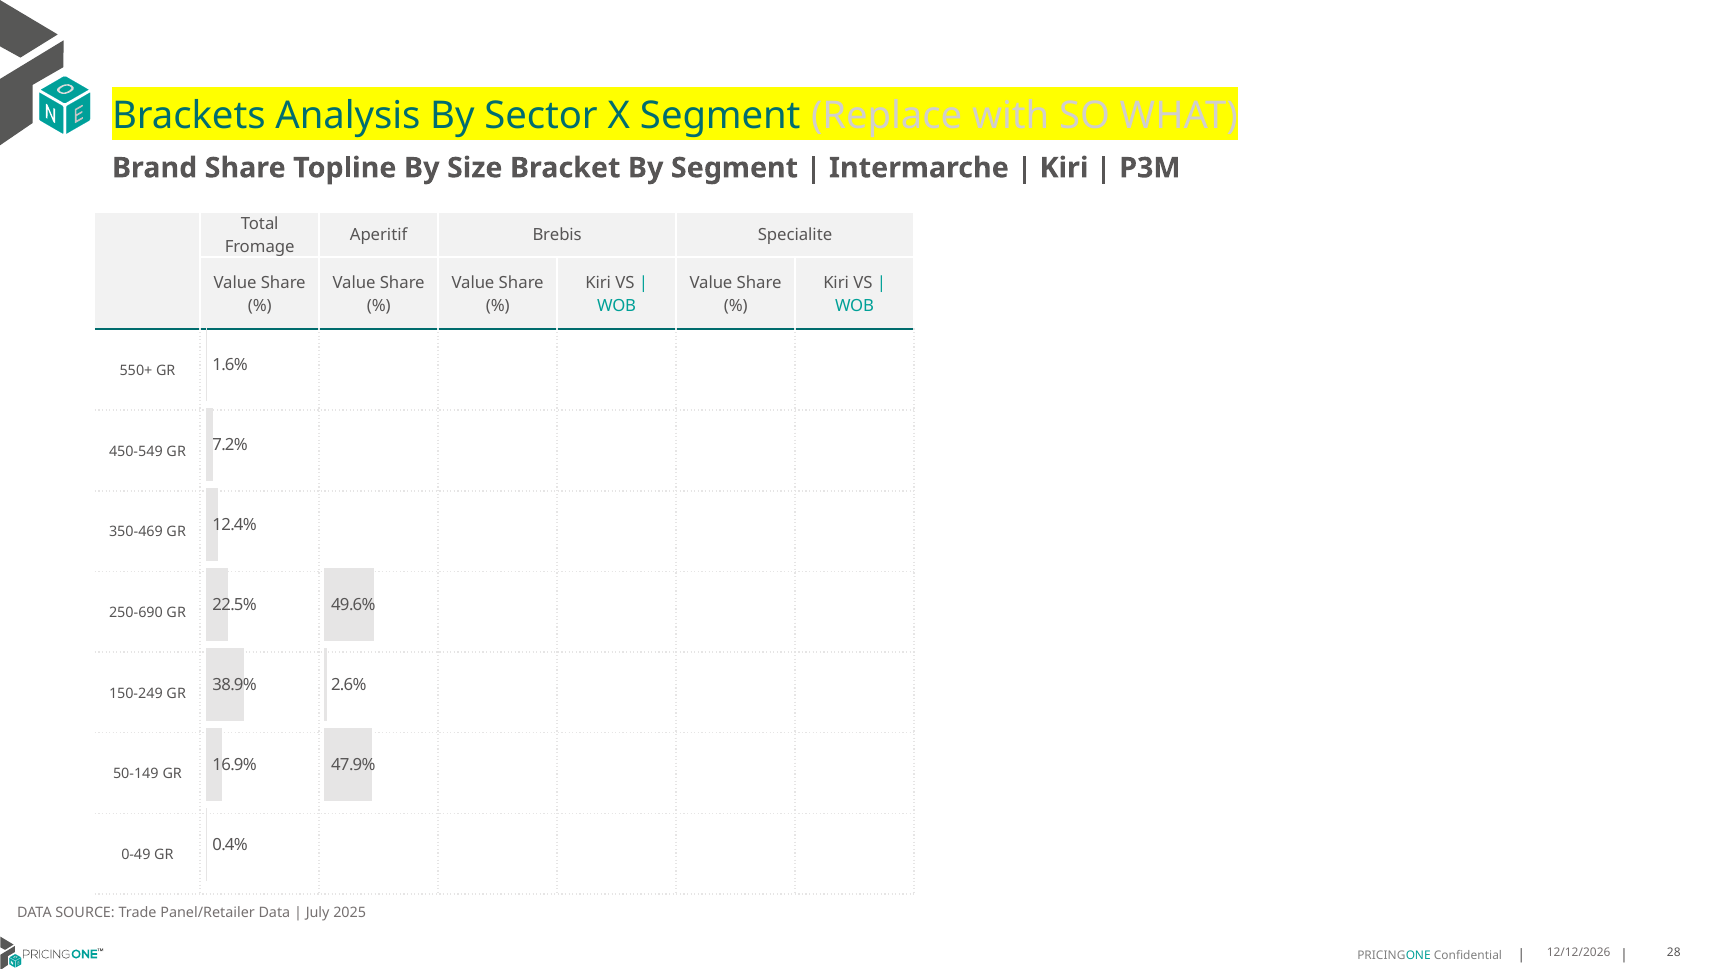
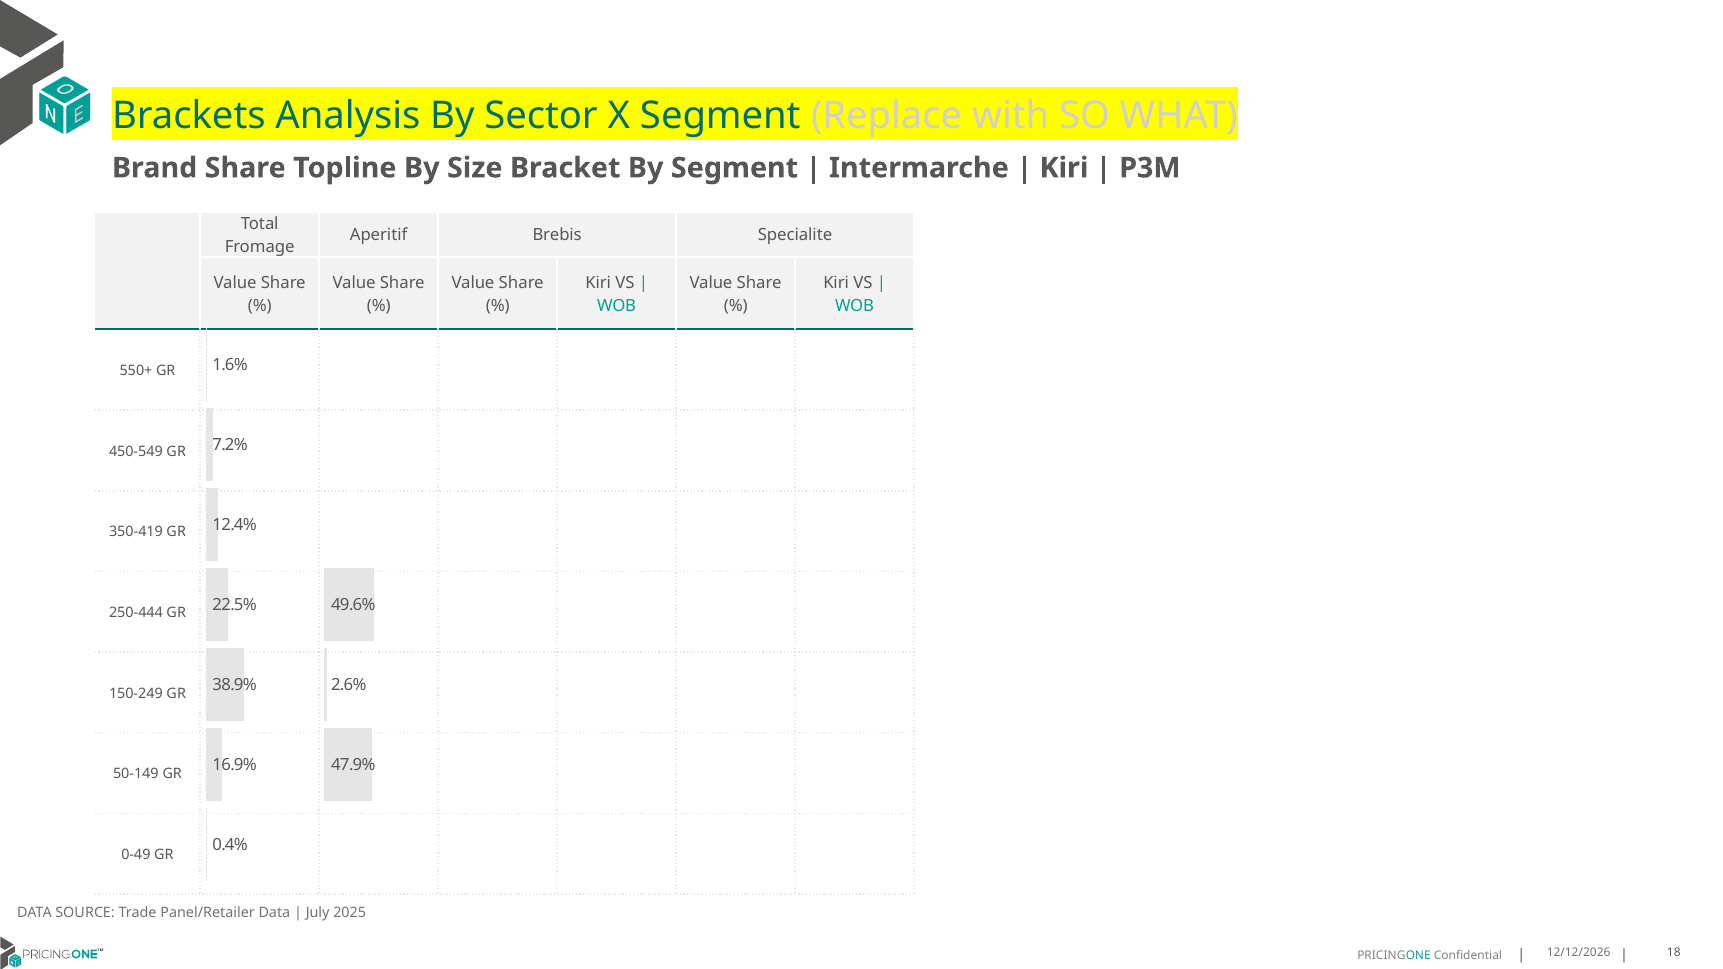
350-469: 350-469 -> 350-419
250-690: 250-690 -> 250-444
28: 28 -> 18
